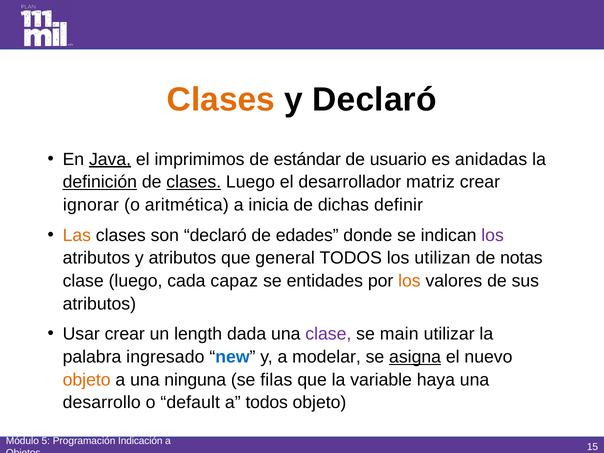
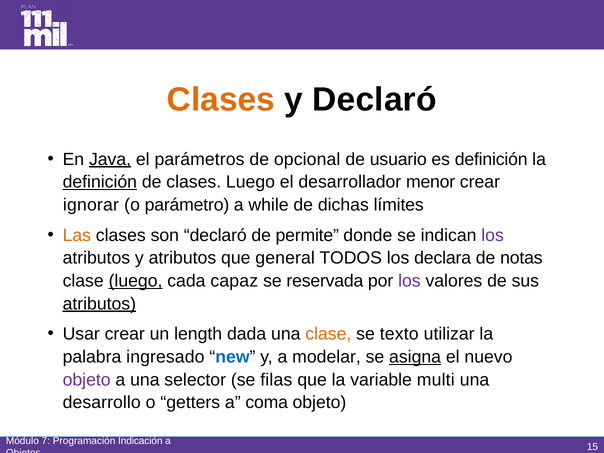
imprimimos: imprimimos -> parámetros
estándar: estándar -> opcional
es anidadas: anidadas -> definición
clases at (194, 182) underline: present -> none
matriz: matriz -> menor
aritmética: aritmética -> parámetro
inicia: inicia -> while
definir: definir -> límites
edades: edades -> permite
utilizan: utilizan -> declara
luego at (136, 281) underline: none -> present
entidades: entidades -> reservada
los at (409, 281) colour: orange -> purple
atributos at (99, 304) underline: none -> present
clase at (328, 334) colour: purple -> orange
main: main -> texto
objeto at (87, 380) colour: orange -> purple
ninguna: ninguna -> selector
haya: haya -> multi
default: default -> getters
a todos: todos -> coma
5: 5 -> 7
